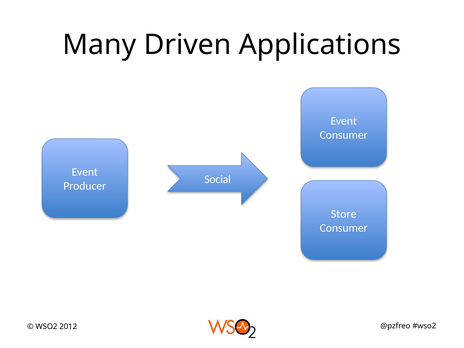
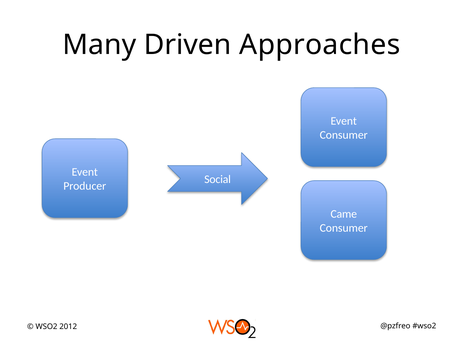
Applications: Applications -> Approaches
Store: Store -> Came
